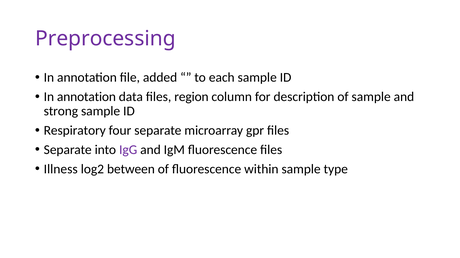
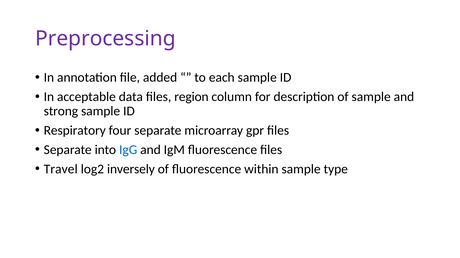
annotation at (86, 97): annotation -> acceptable
IgG colour: purple -> blue
Illness: Illness -> Travel
between: between -> inversely
